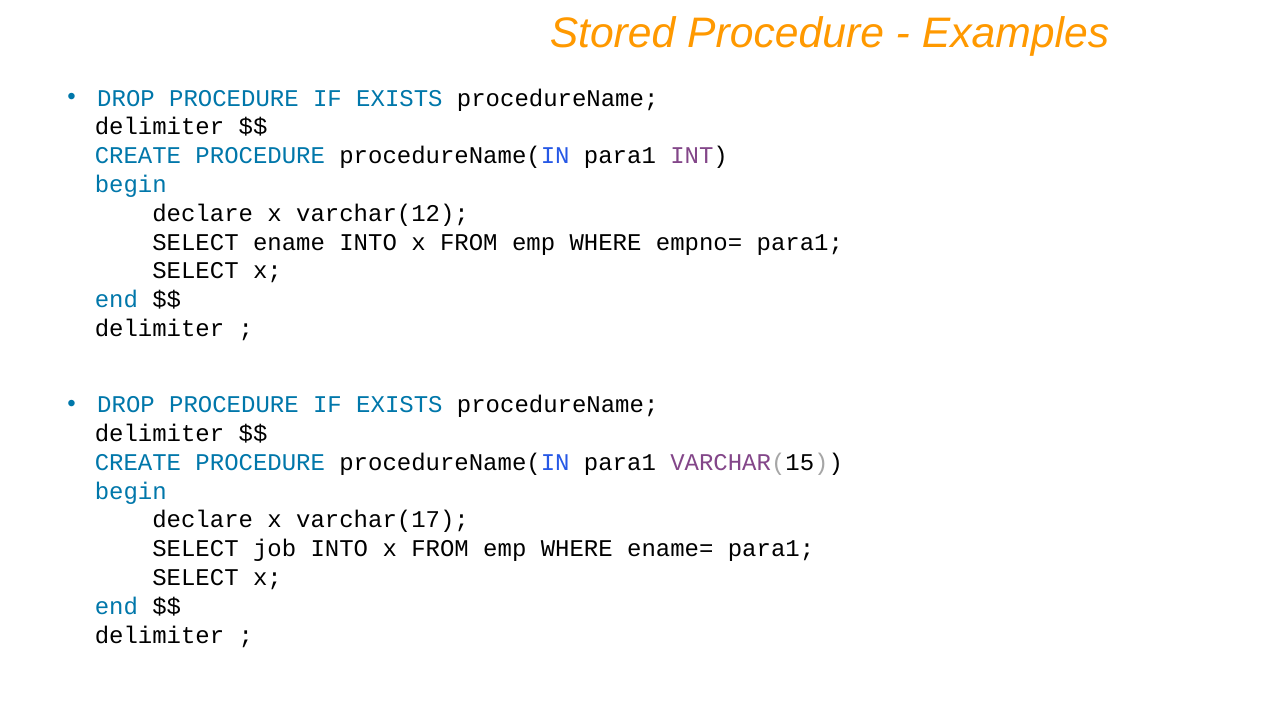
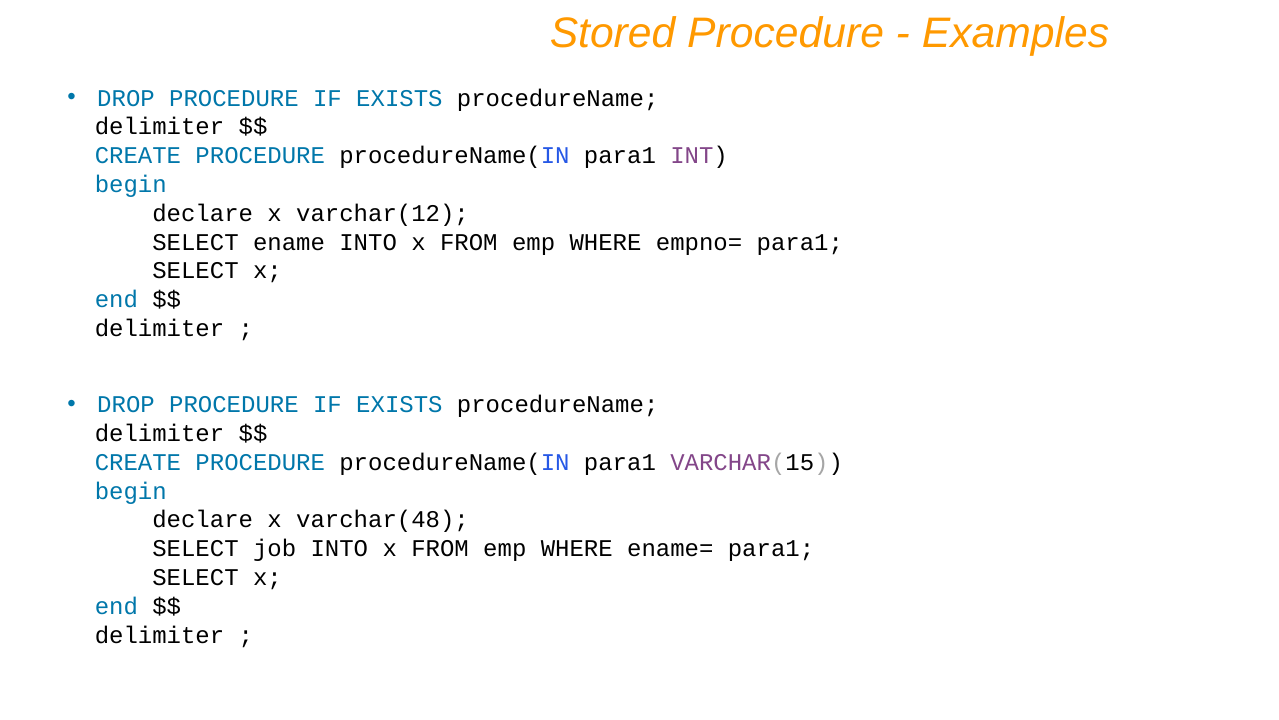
varchar(17: varchar(17 -> varchar(48
